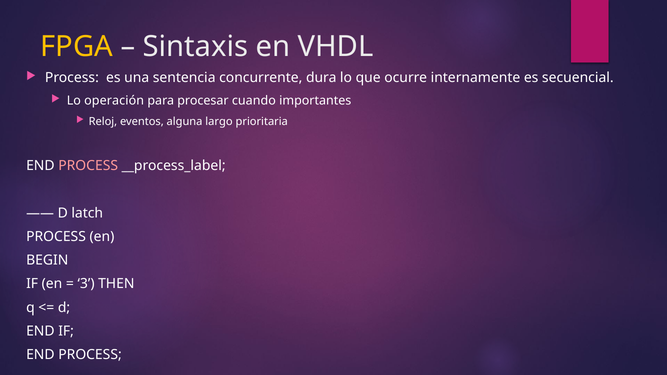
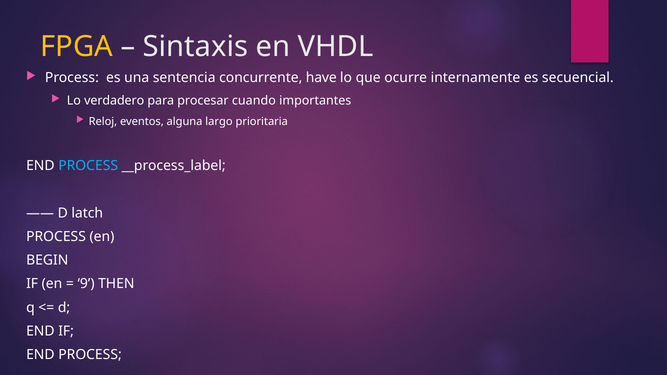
dura: dura -> have
operación: operación -> verdadero
PROCESS at (88, 166) colour: pink -> light blue
3: 3 -> 9
